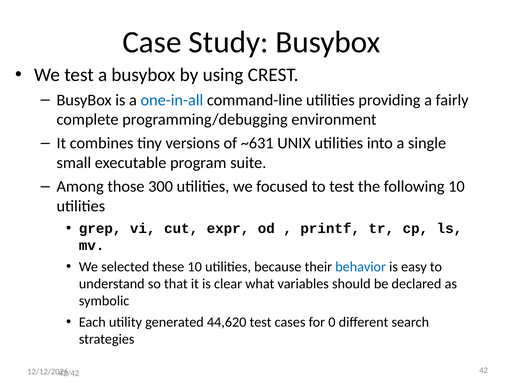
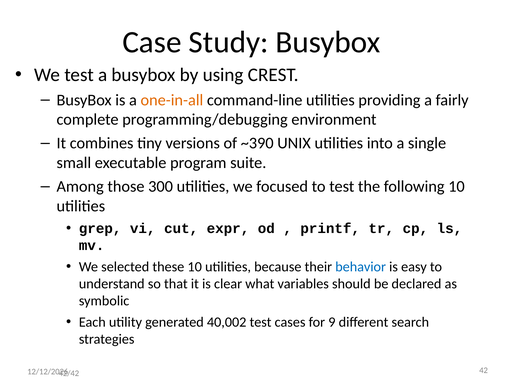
one-in-all colour: blue -> orange
~631: ~631 -> ~390
44,620: 44,620 -> 40,002
0: 0 -> 9
